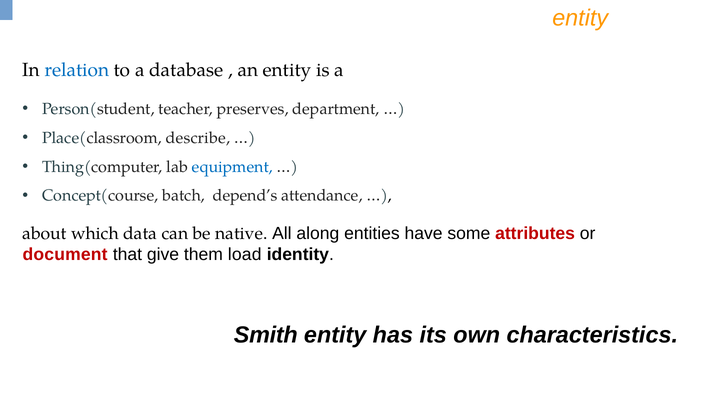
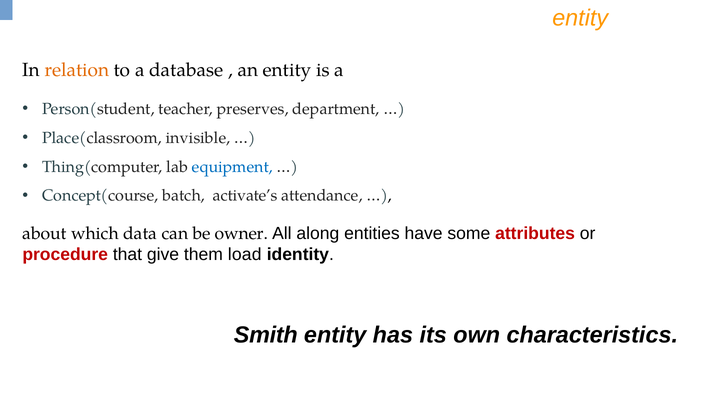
relation colour: blue -> orange
describe: describe -> invisible
depend’s: depend’s -> activate’s
native: native -> owner
document: document -> procedure
